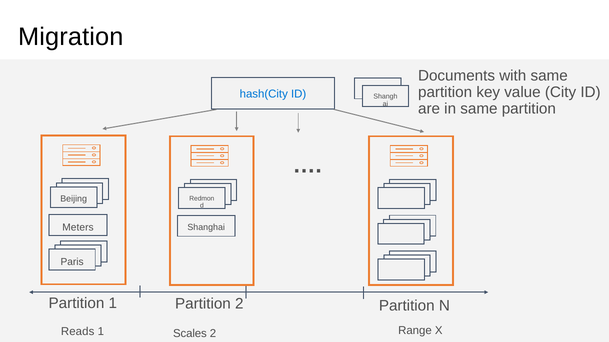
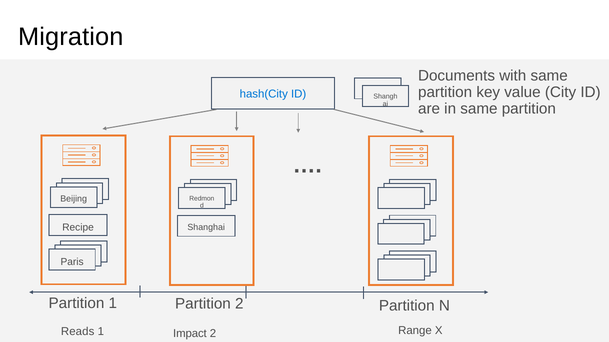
Meters: Meters -> Recipe
Scales: Scales -> Impact
